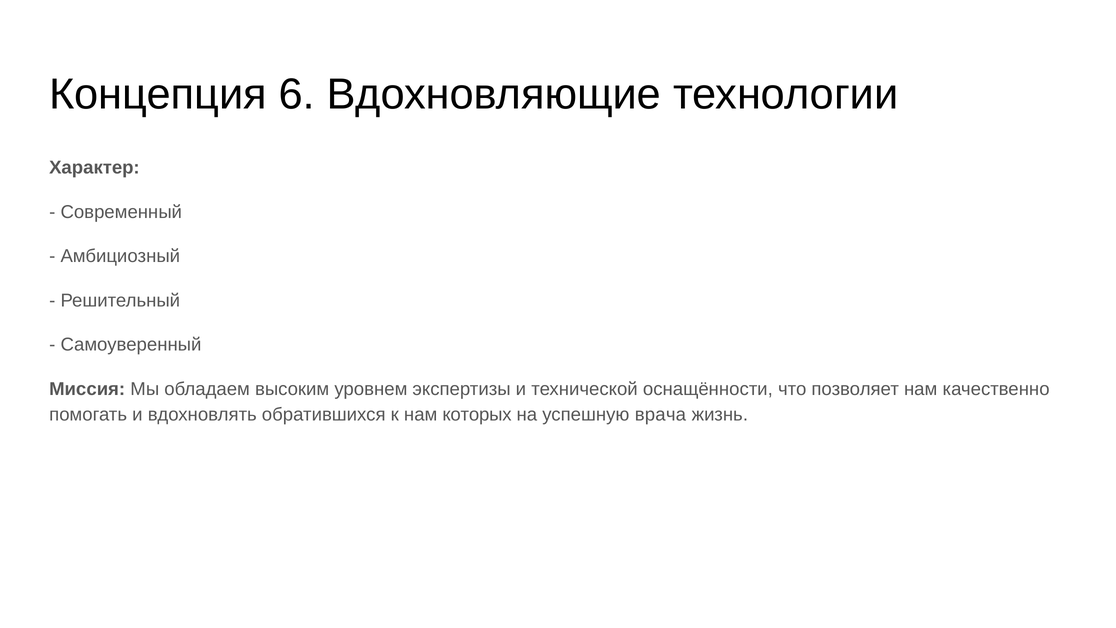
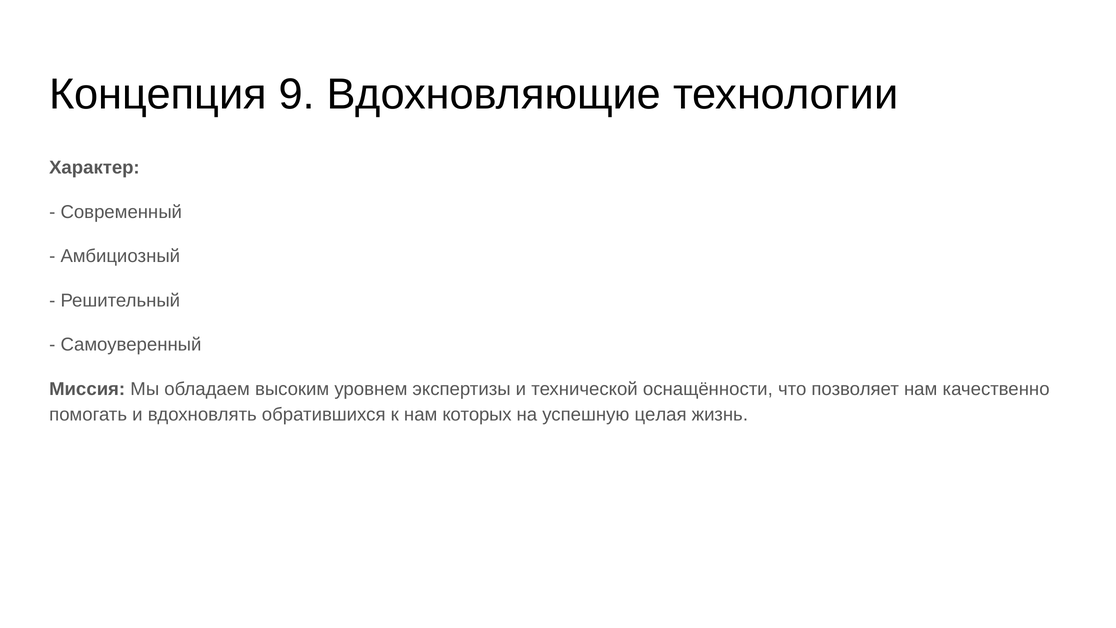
6: 6 -> 9
врача: врача -> целая
